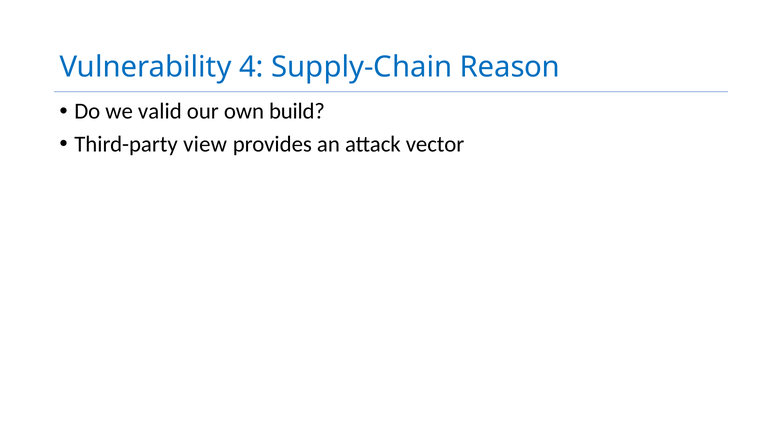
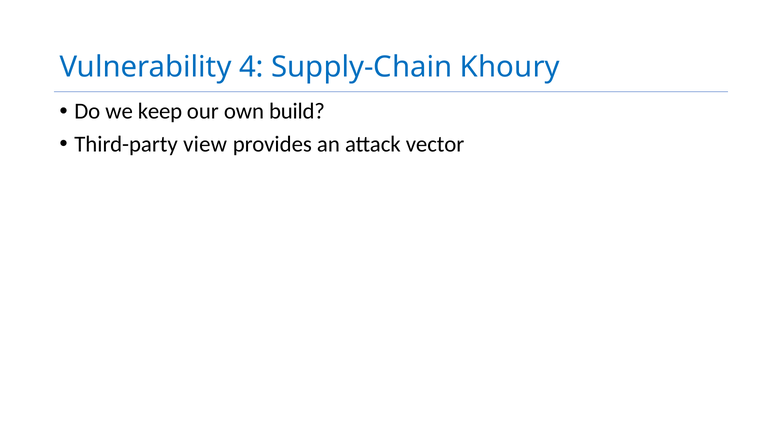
Reason: Reason -> Khoury
valid: valid -> keep
